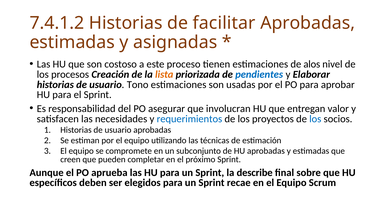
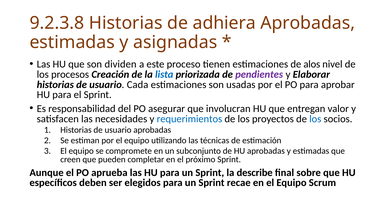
7.4.1.2: 7.4.1.2 -> 9.2.3.8
facilitar: facilitar -> adhiera
costoso: costoso -> dividen
lista colour: orange -> blue
pendientes colour: blue -> purple
Tono: Tono -> Cada
